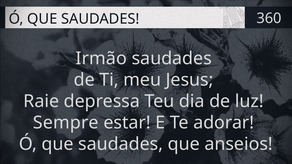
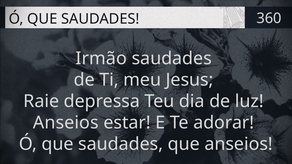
Sempre at (66, 123): Sempre -> Anseios
